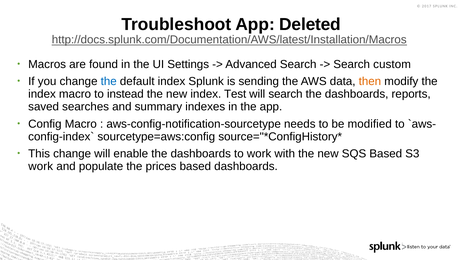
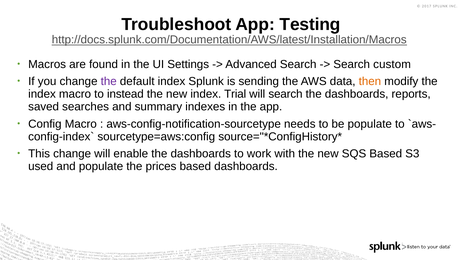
Deleted: Deleted -> Testing
the at (109, 81) colour: blue -> purple
Test: Test -> Trial
be modified: modified -> populate
work at (41, 166): work -> used
